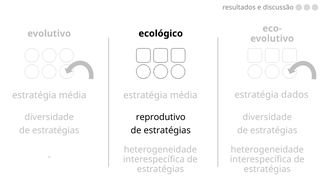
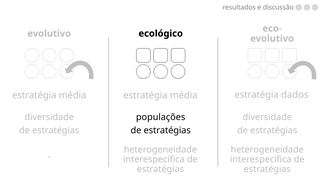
reprodutivo: reprodutivo -> populações
